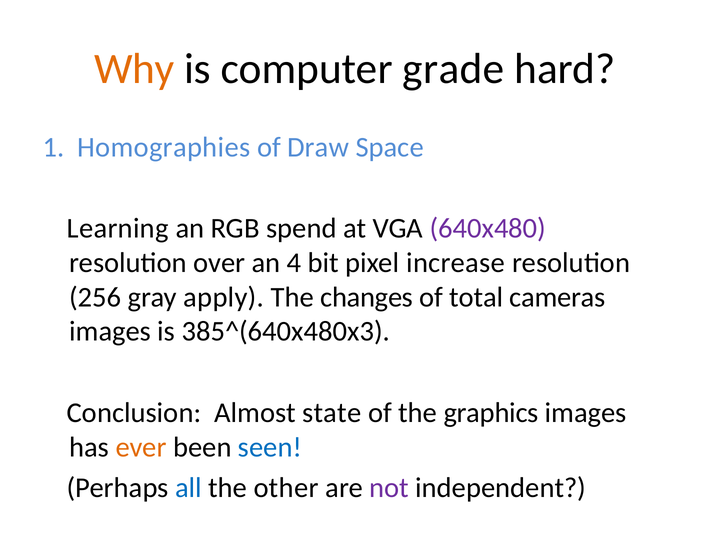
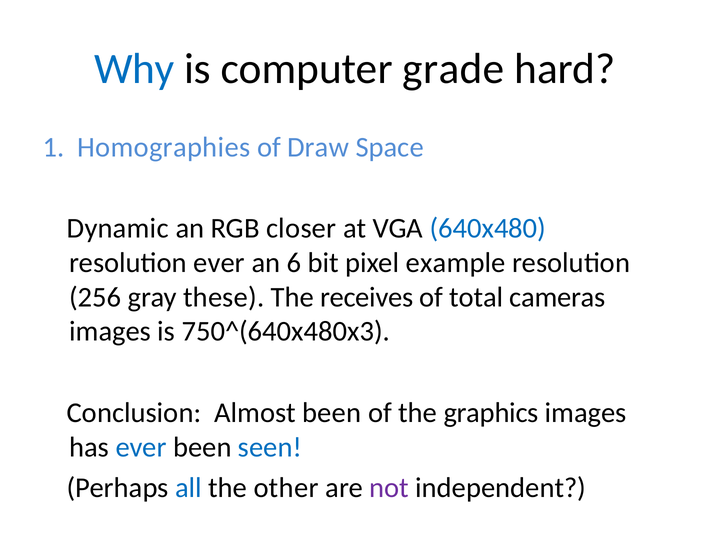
Why colour: orange -> blue
Learning: Learning -> Dynamic
spend: spend -> closer
640x480 colour: purple -> blue
resolution over: over -> ever
4: 4 -> 6
increase: increase -> example
apply: apply -> these
changes: changes -> receives
385^(640x480x3: 385^(640x480x3 -> 750^(640x480x3
Almost state: state -> been
ever at (141, 447) colour: orange -> blue
